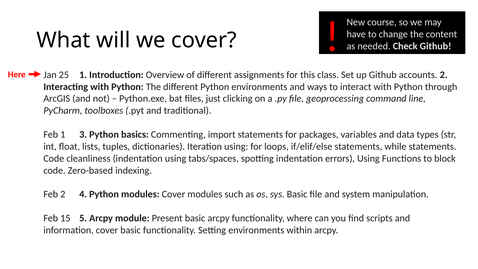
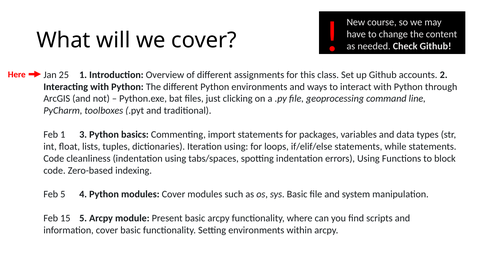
Feb 2: 2 -> 5
